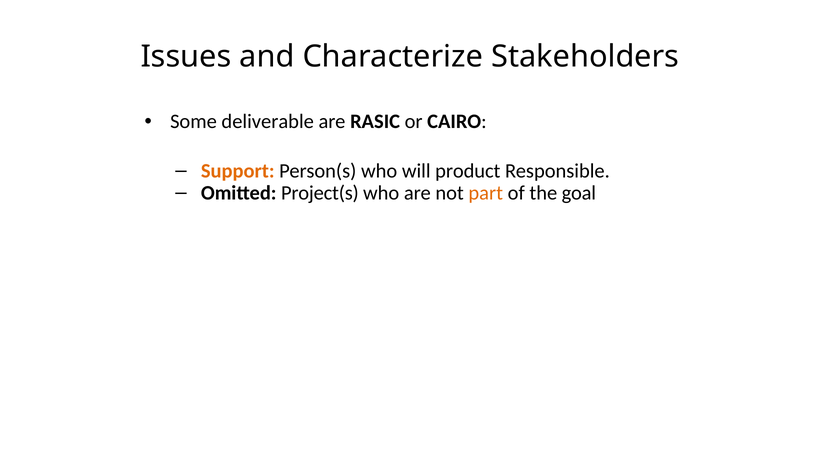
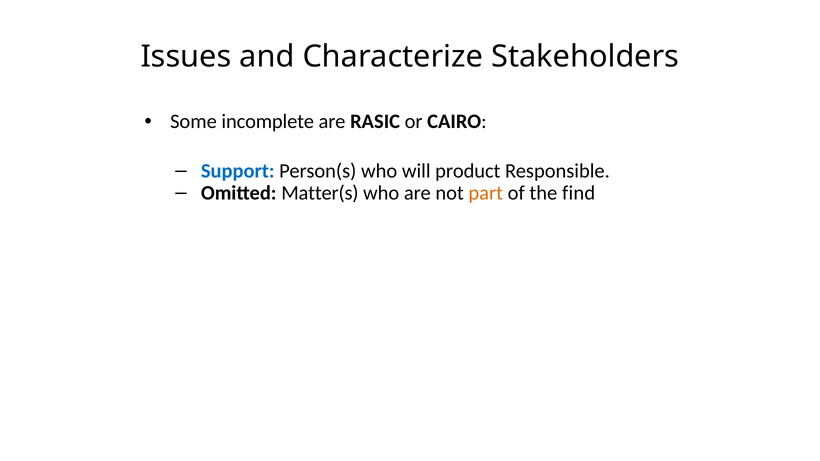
deliverable: deliverable -> incomplete
Support colour: orange -> blue
Project(s: Project(s -> Matter(s
goal: goal -> find
